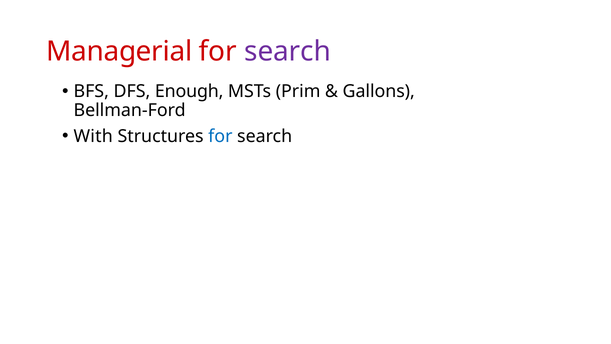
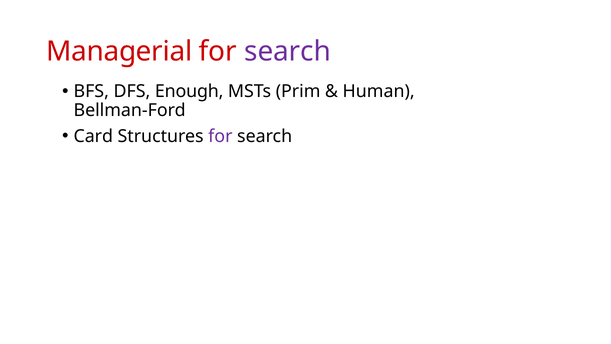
Gallons: Gallons -> Human
With: With -> Card
for at (220, 136) colour: blue -> purple
